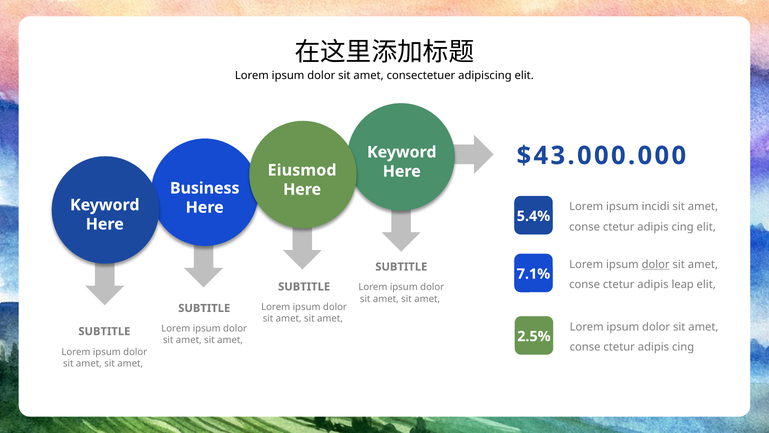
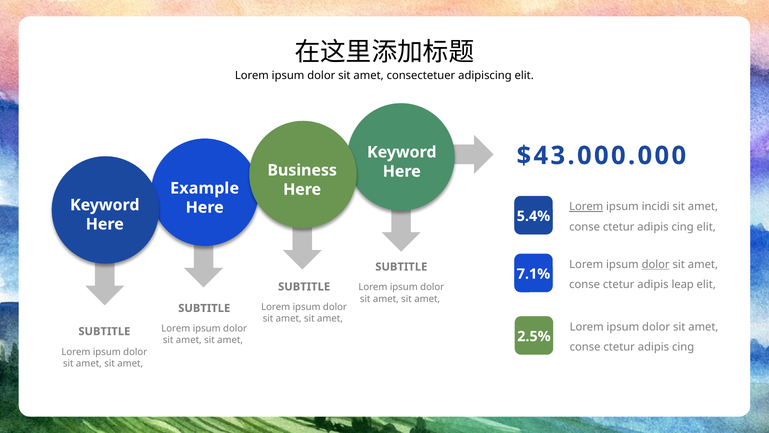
Eiusmod: Eiusmod -> Business
Business: Business -> Example
Lorem at (586, 206) underline: none -> present
